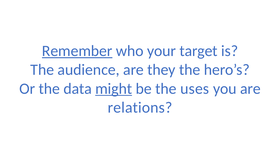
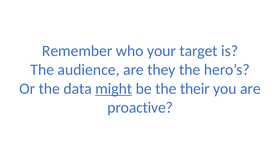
Remember underline: present -> none
uses: uses -> their
relations: relations -> proactive
